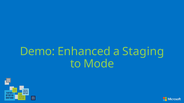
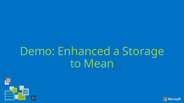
Staging: Staging -> Storage
Mode: Mode -> Mean
